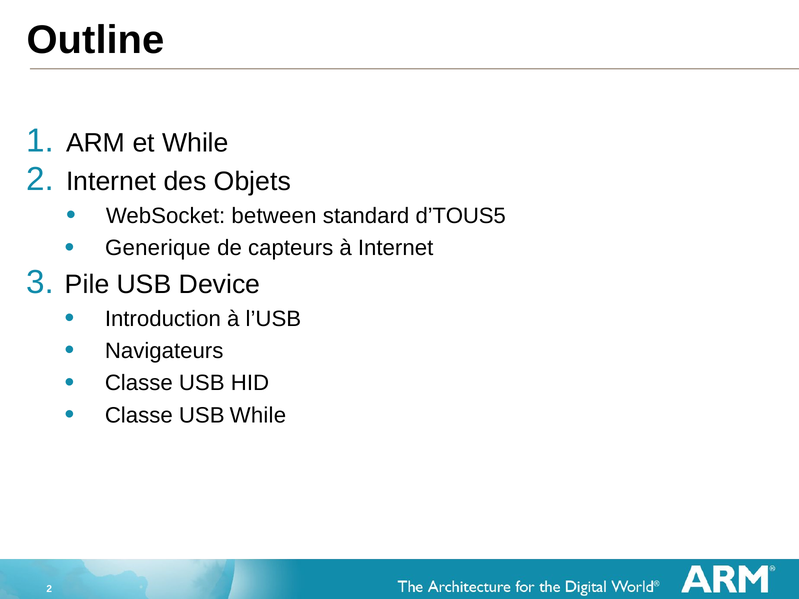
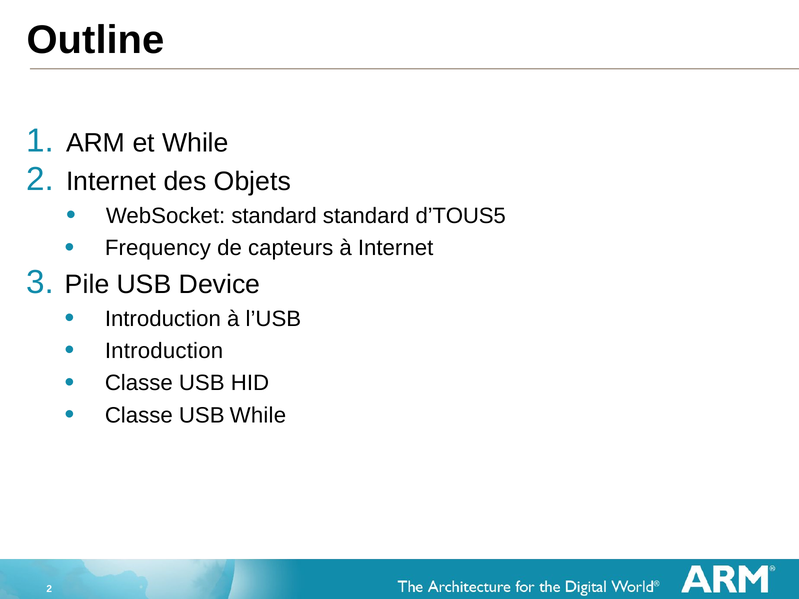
WebSocket between: between -> standard
Generique: Generique -> Frequency
Navigateurs at (164, 351): Navigateurs -> Introduction
